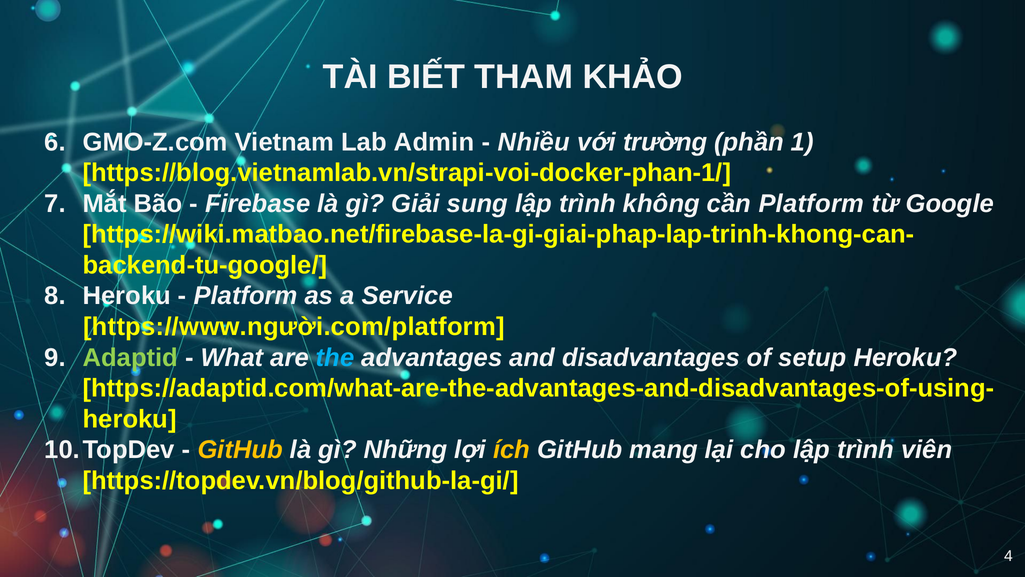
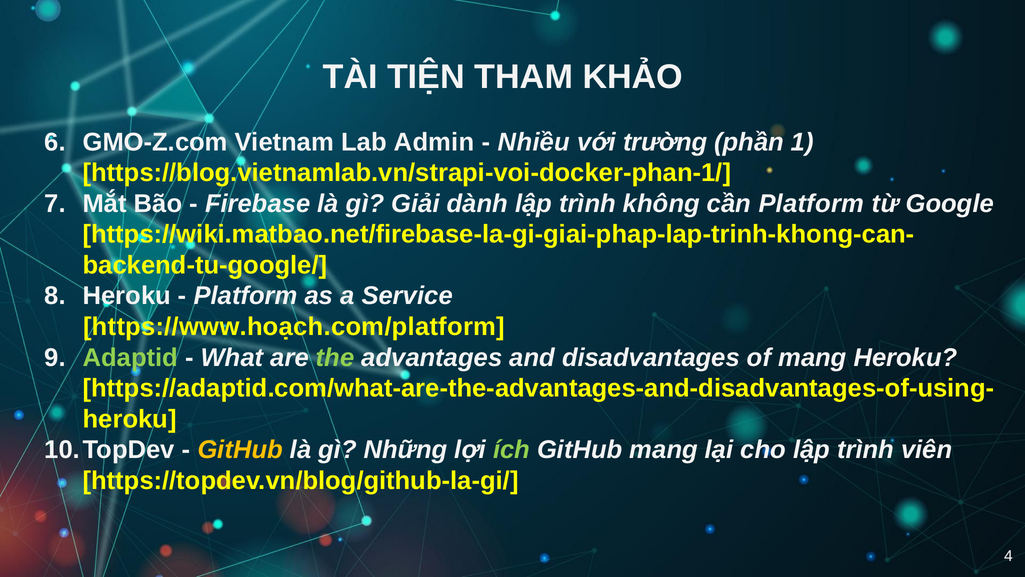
BIẾT: BIẾT -> TIỆN
sung: sung -> dành
https://www.người.com/platform: https://www.người.com/platform -> https://www.hoạch.com/platform
the colour: light blue -> light green
of setup: setup -> mang
ích colour: yellow -> light green
